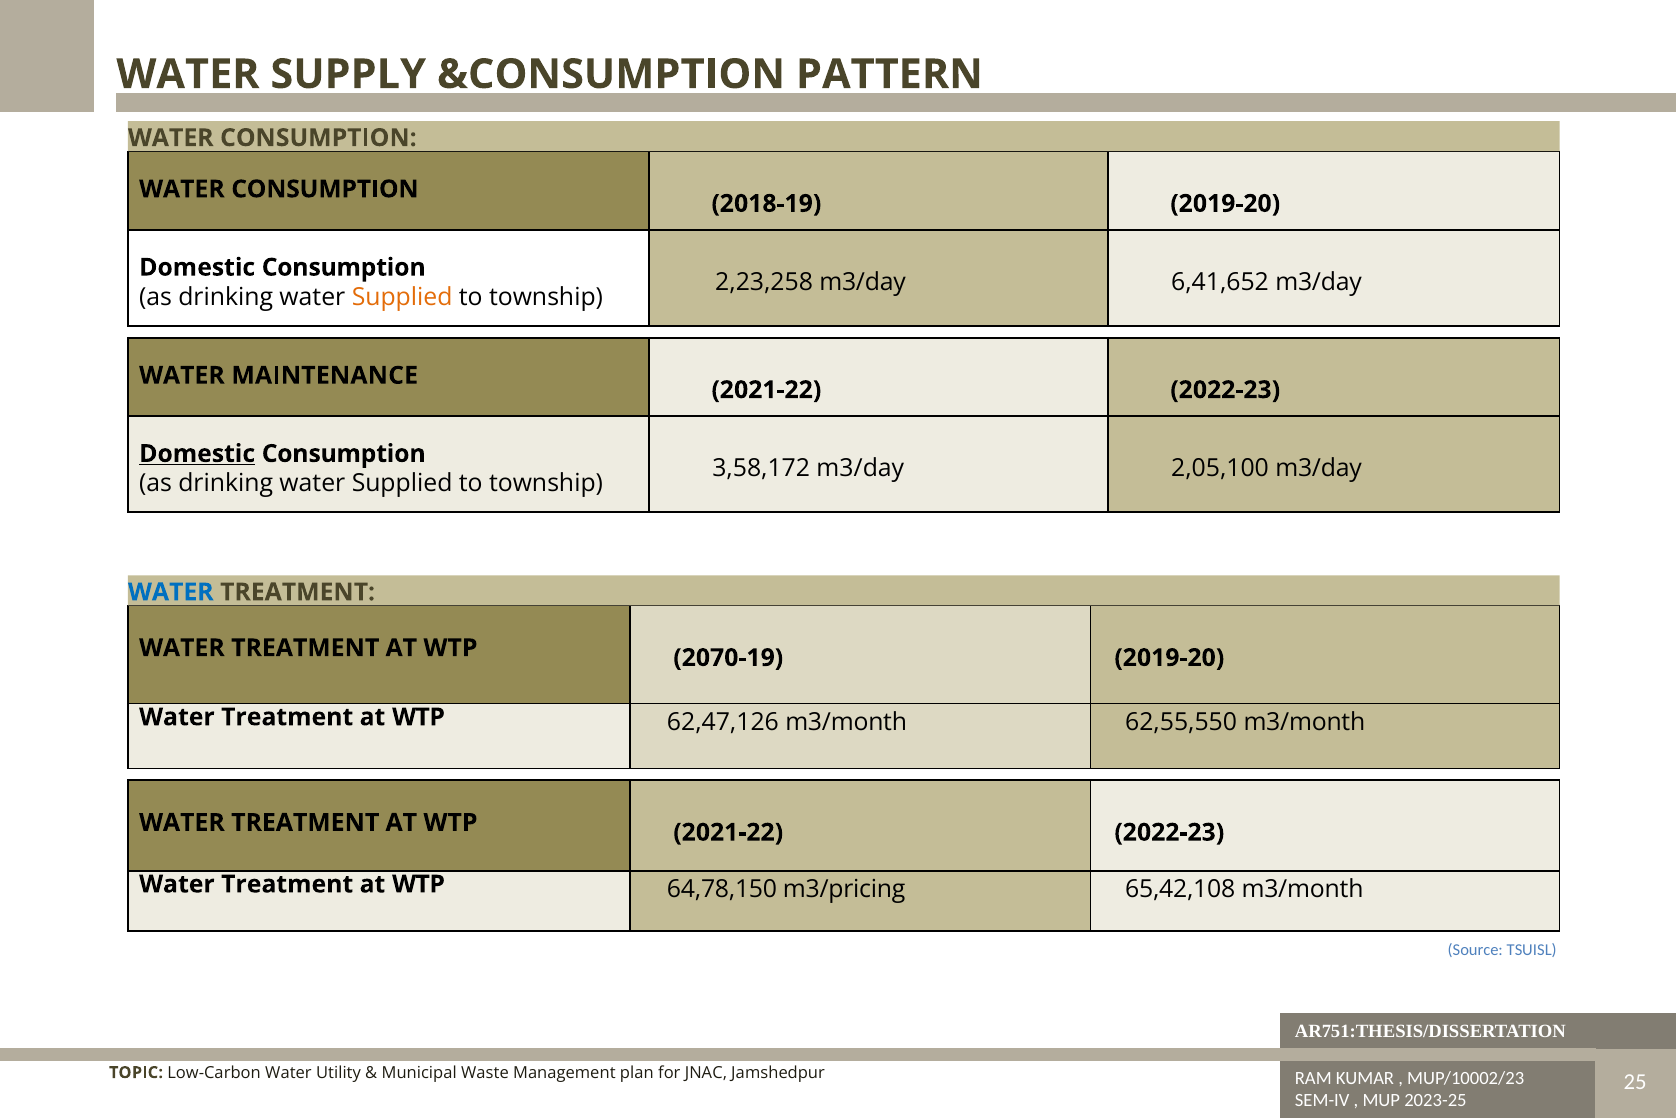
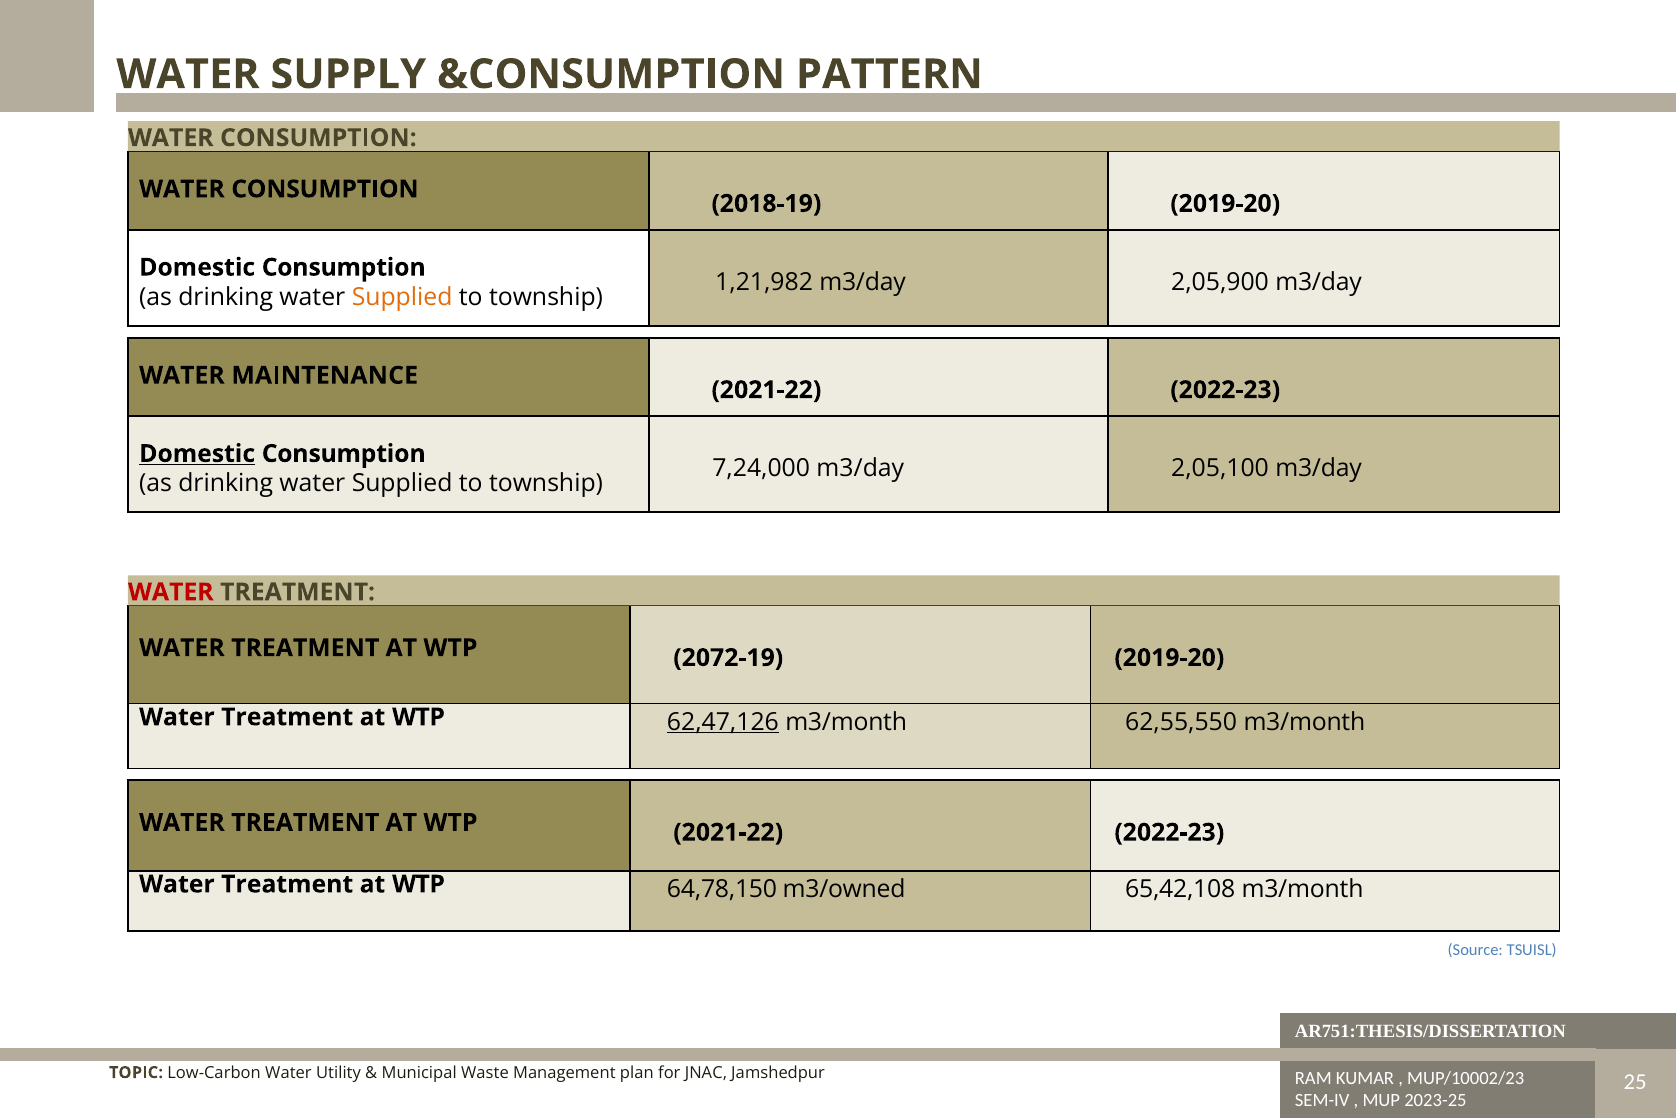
2,23,258: 2,23,258 -> 1,21,982
6,41,652: 6,41,652 -> 2,05,900
3,58,172: 3,58,172 -> 7,24,000
WATER at (171, 592) colour: blue -> red
2070-19: 2070-19 -> 2072-19
62,47,126 underline: none -> present
m3/pricing: m3/pricing -> m3/owned
